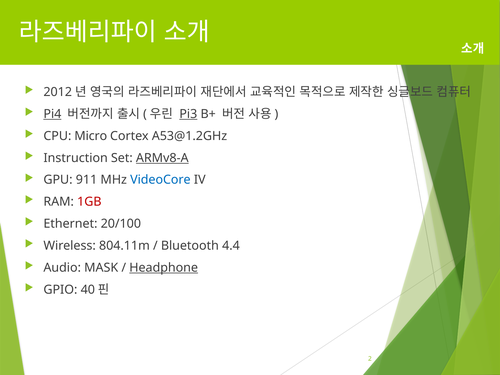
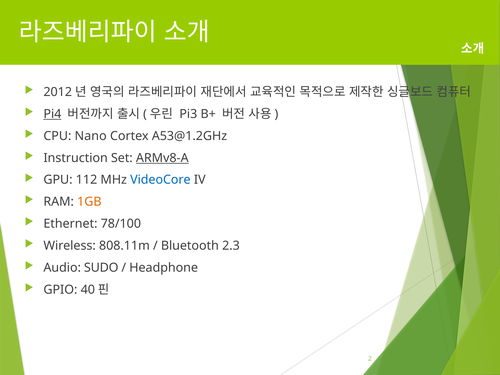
Pi3 underline: present -> none
Micro: Micro -> Nano
911: 911 -> 112
1GB colour: red -> orange
20/100: 20/100 -> 78/100
804.11m: 804.11m -> 808.11m
4.4: 4.4 -> 2.3
MASK: MASK -> SUDO
Headphone underline: present -> none
